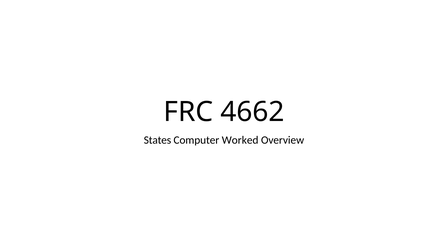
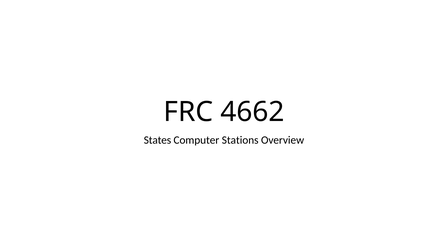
Worked: Worked -> Stations
